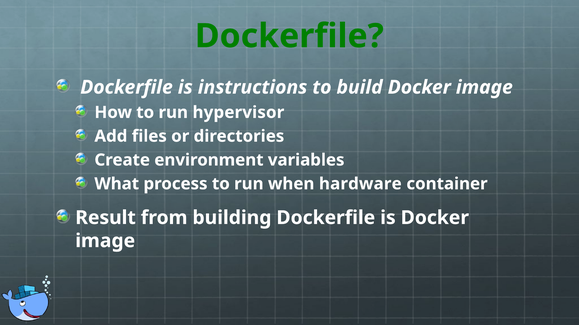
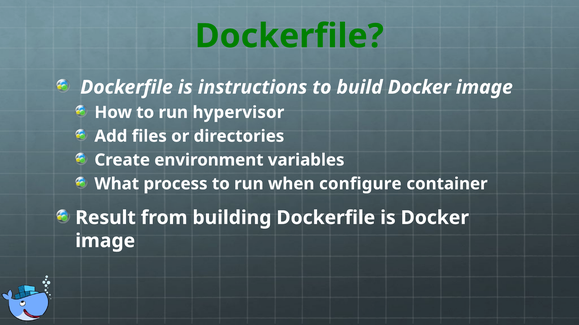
hardware: hardware -> configure
